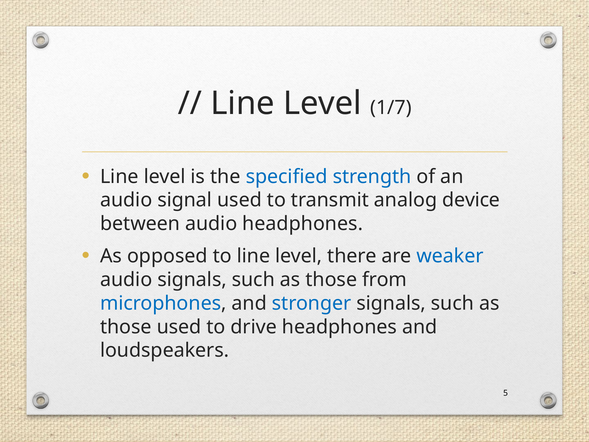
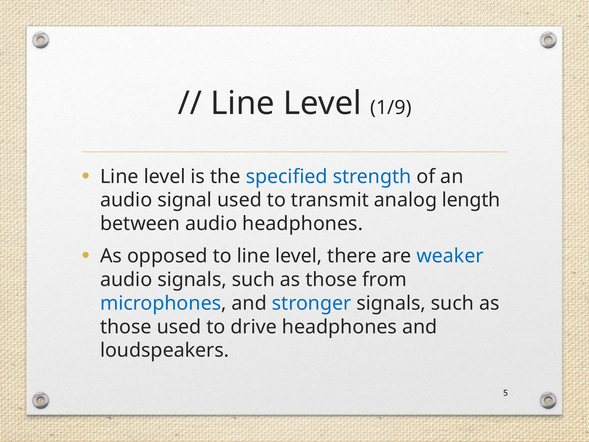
1/7: 1/7 -> 1/9
device: device -> length
